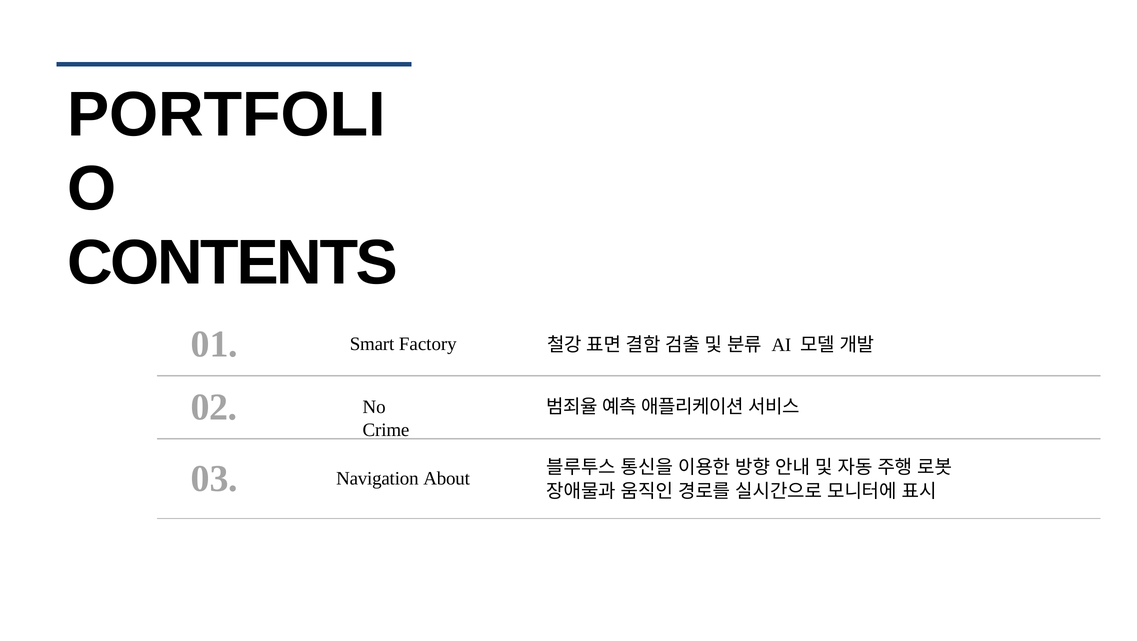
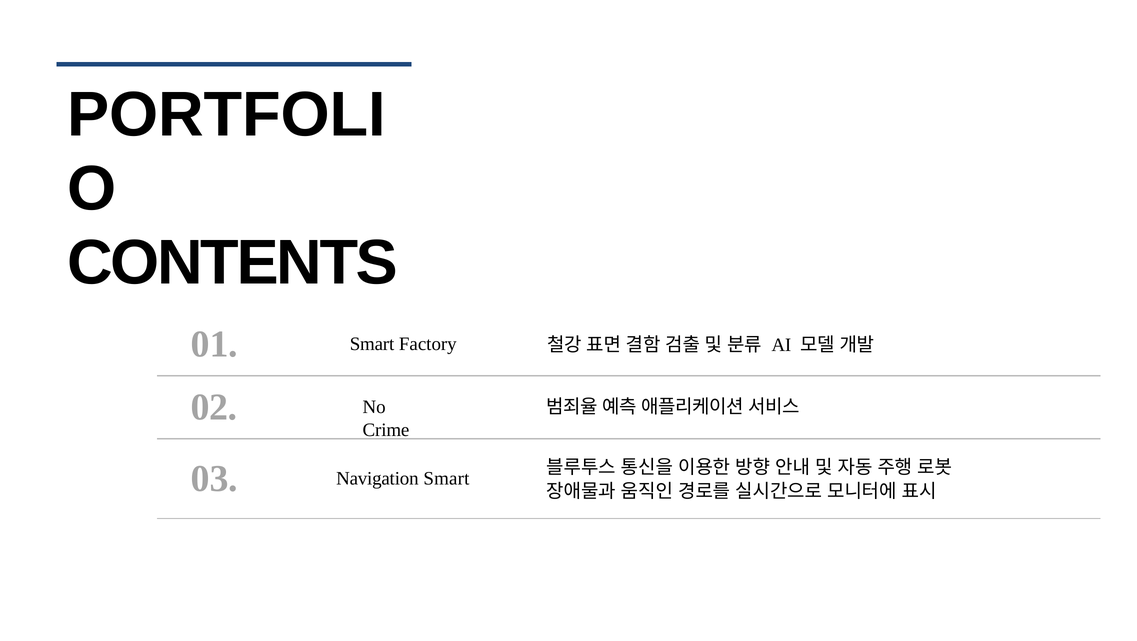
Navigation About: About -> Smart
